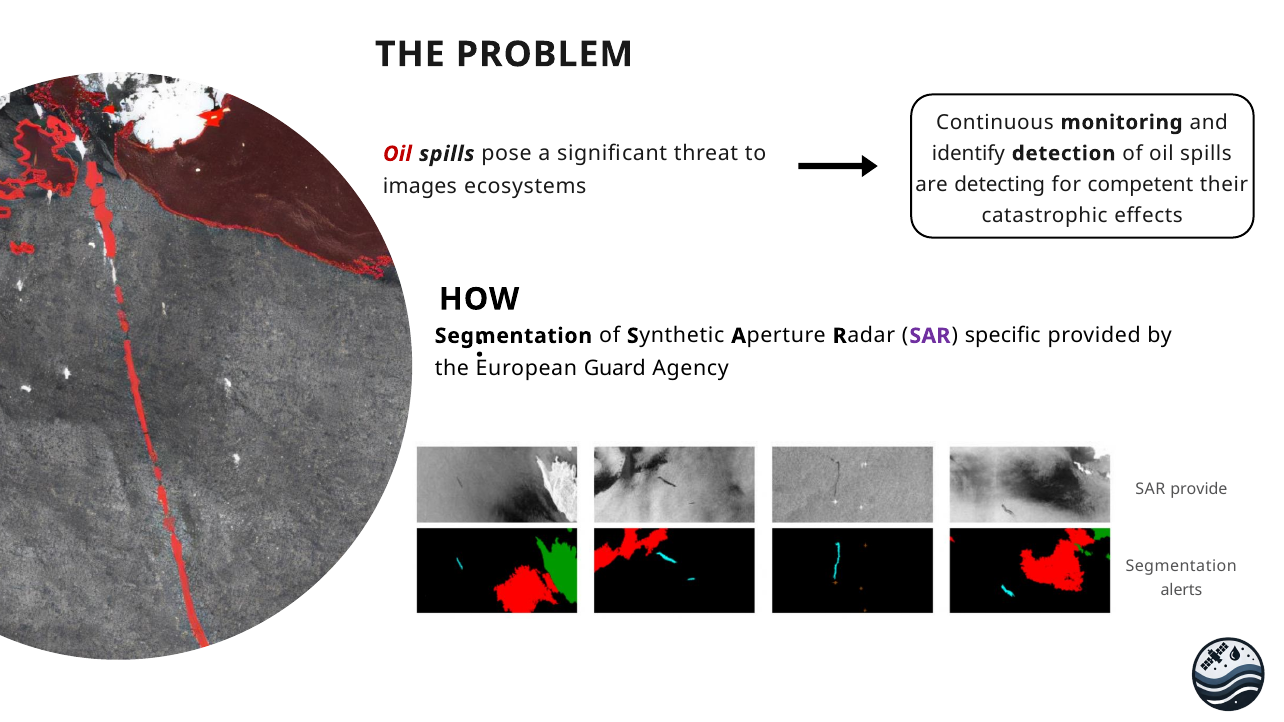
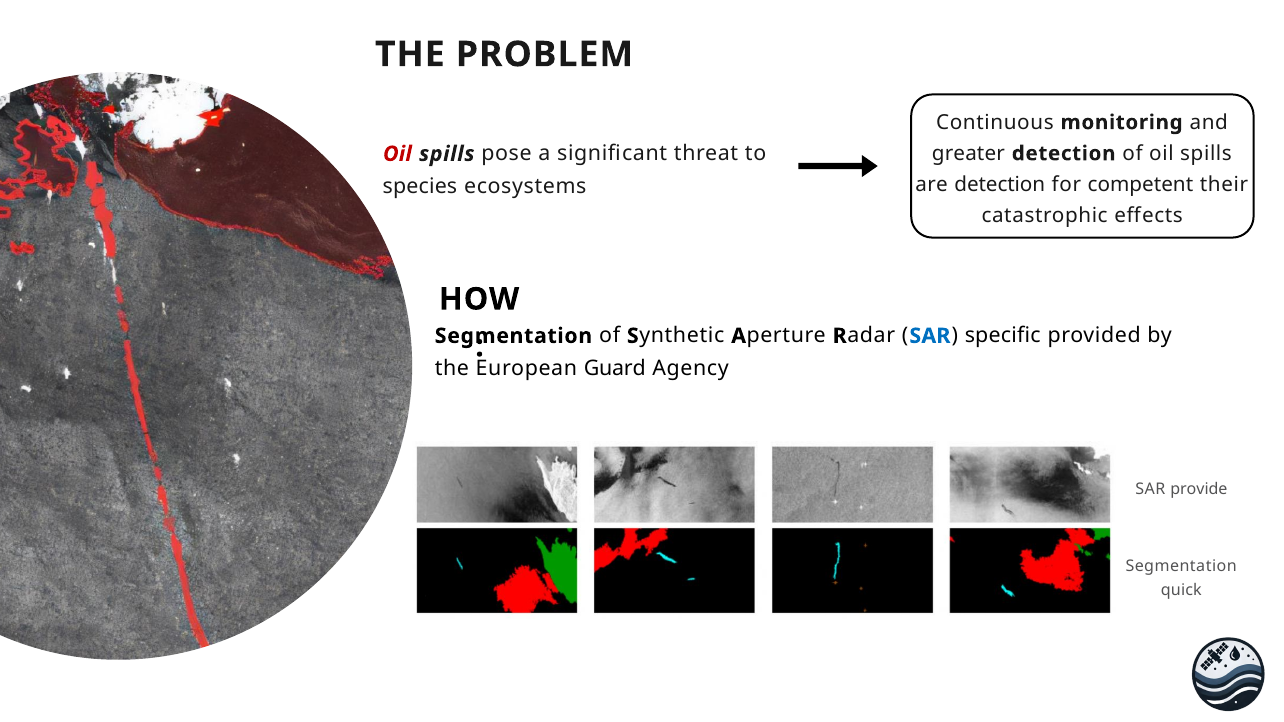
identify: identify -> greater
are detecting: detecting -> detection
images: images -> species
SAR at (930, 336) colour: purple -> blue
alerts: alerts -> quick
